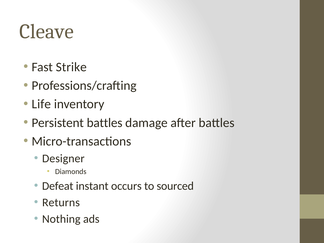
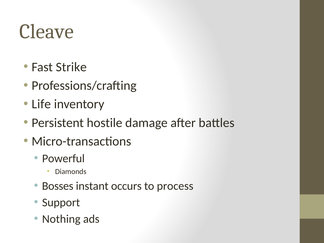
Persistent battles: battles -> hostile
Designer: Designer -> Powerful
Defeat: Defeat -> Bosses
sourced: sourced -> process
Returns: Returns -> Support
